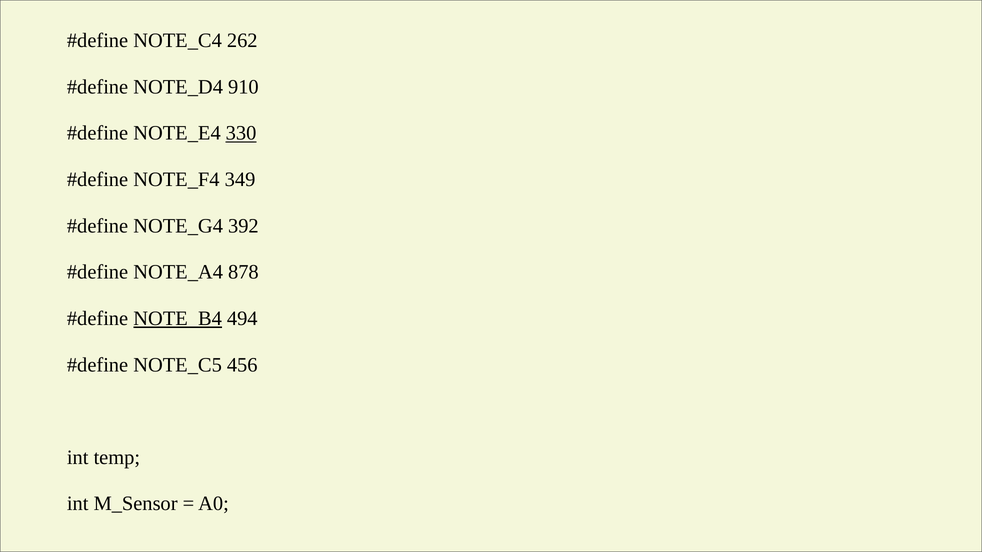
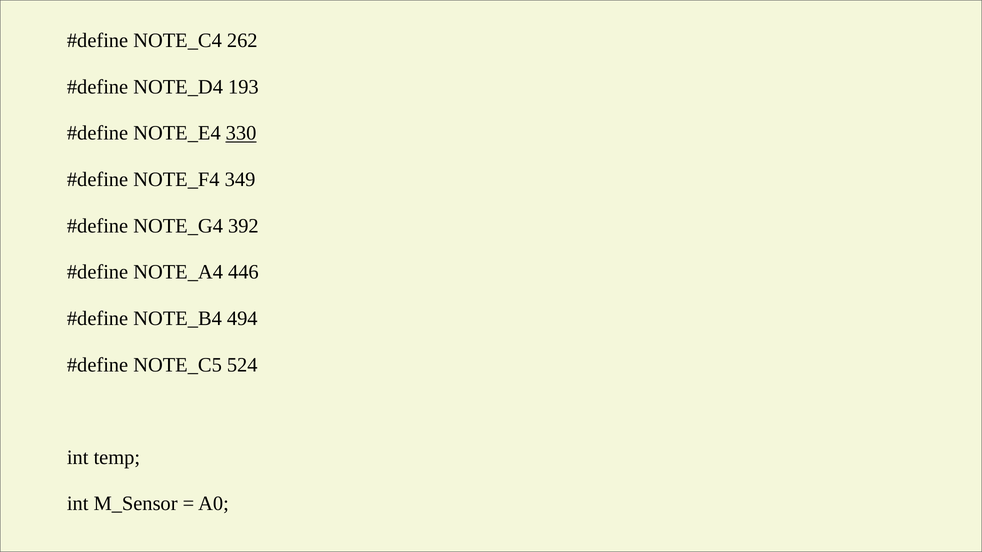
910: 910 -> 193
878: 878 -> 446
NOTE_B4 underline: present -> none
456: 456 -> 524
